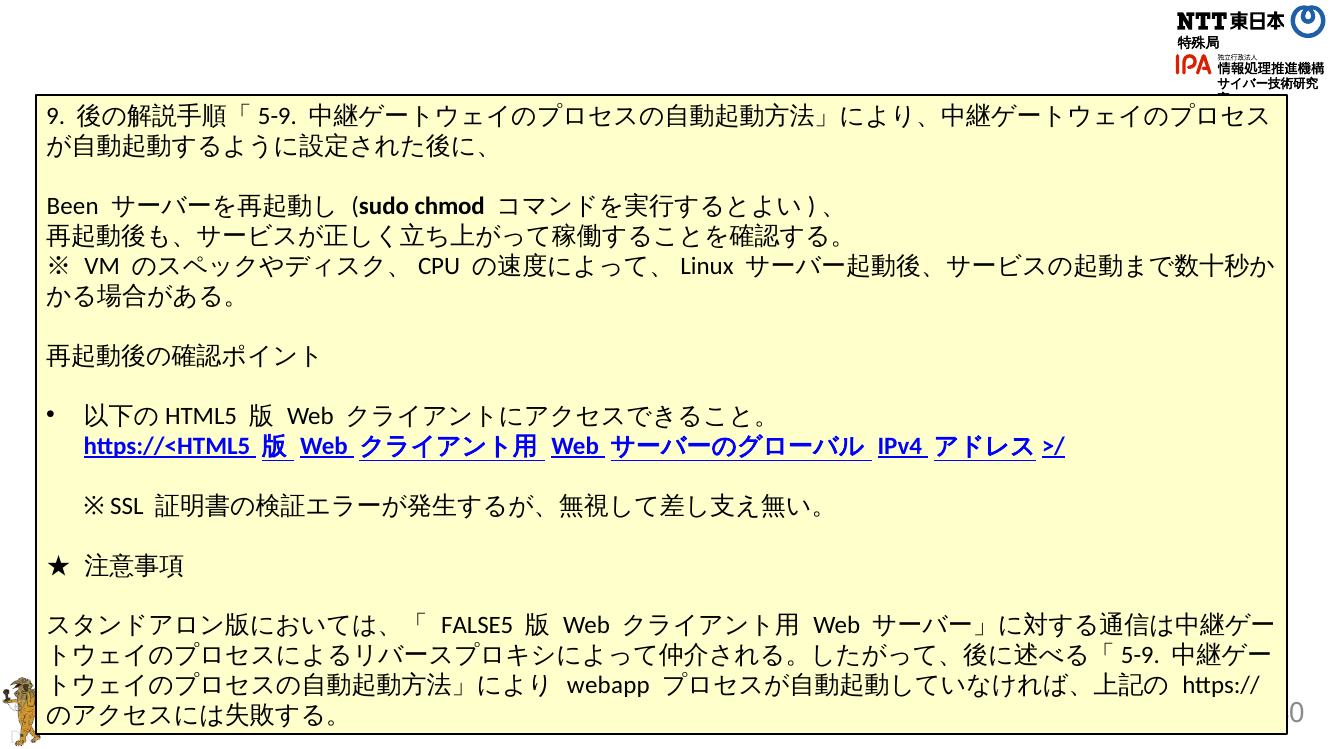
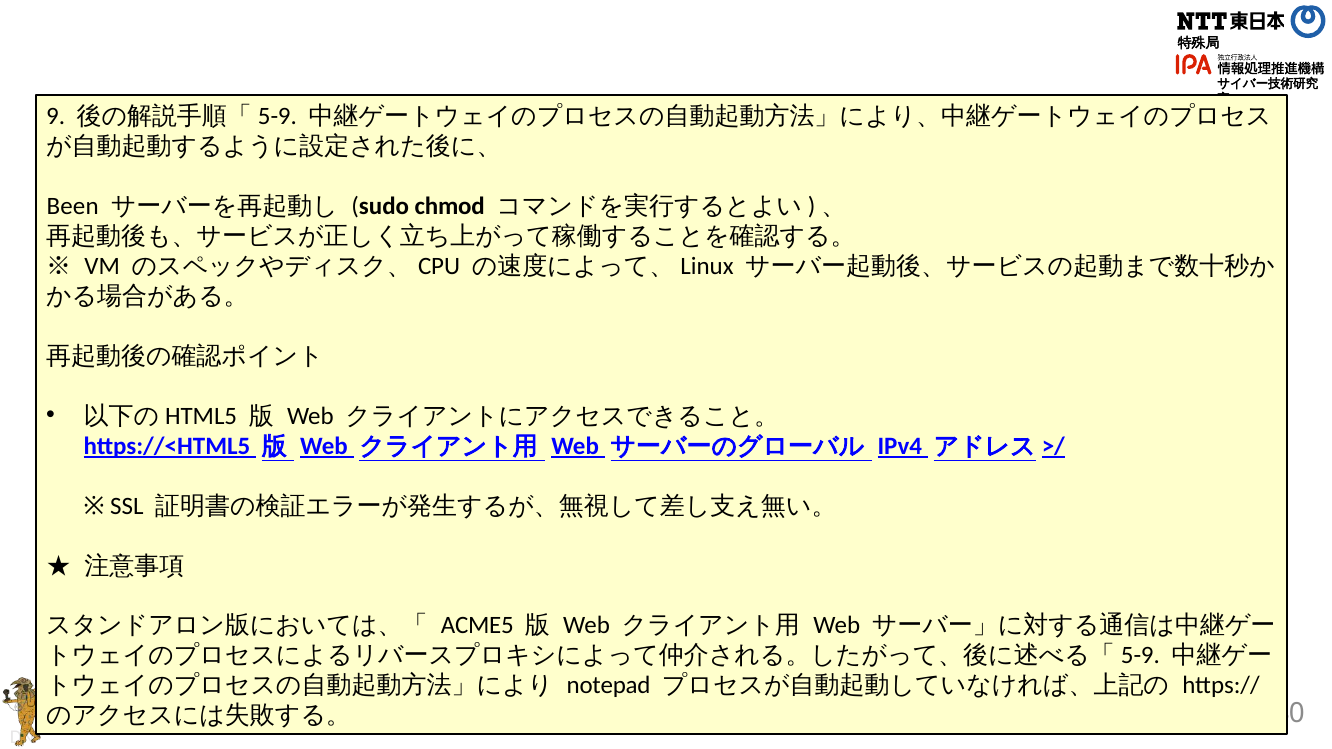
FALSE5: FALSE5 -> ACME5
webapp: webapp -> notepad
